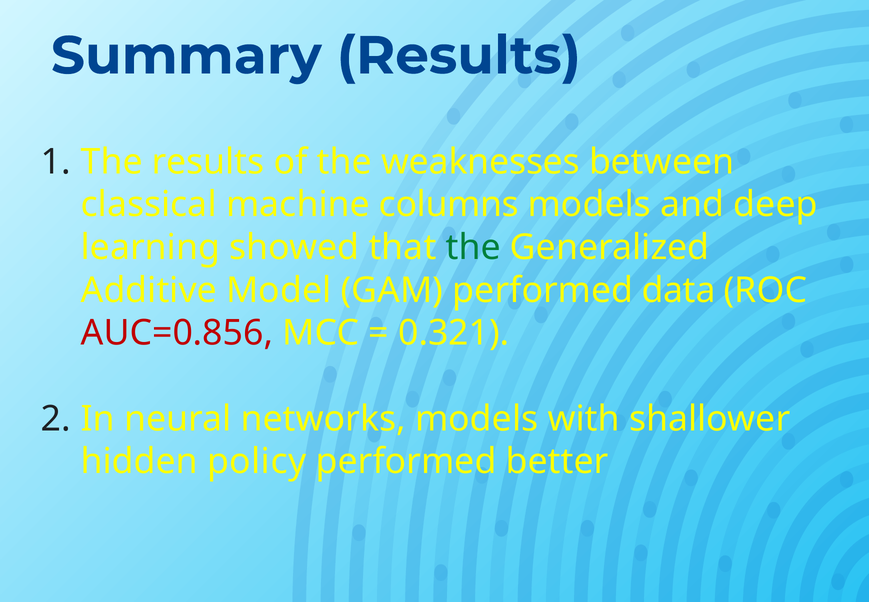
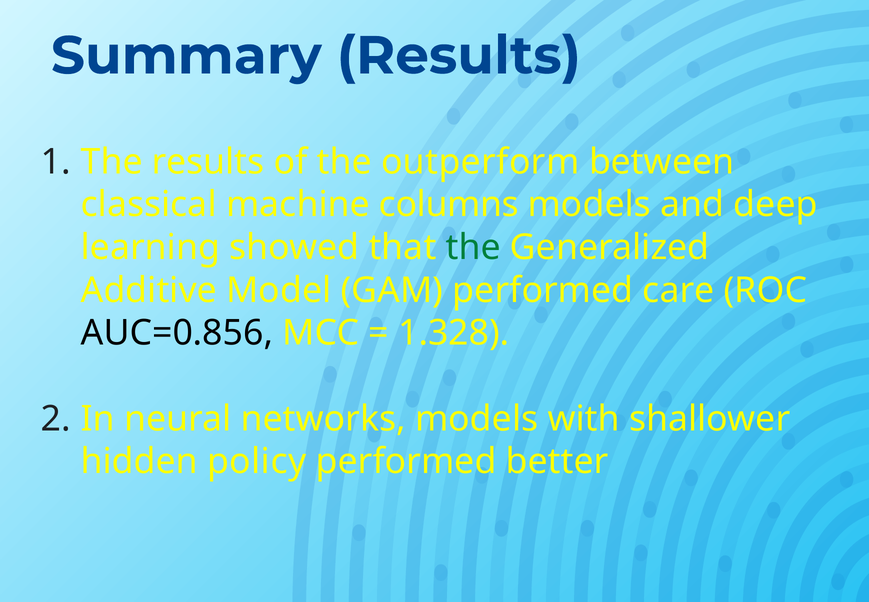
weaknesses: weaknesses -> outperform
data: data -> care
AUC=0.856 colour: red -> black
0.321: 0.321 -> 1.328
